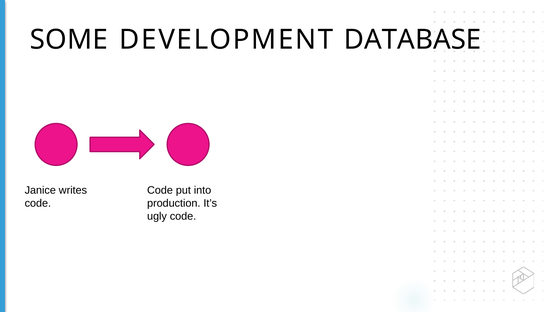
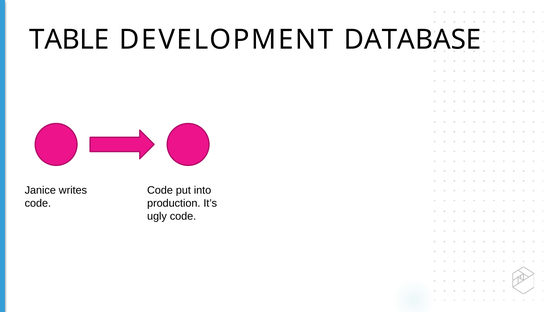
SOME: SOME -> TABLE
